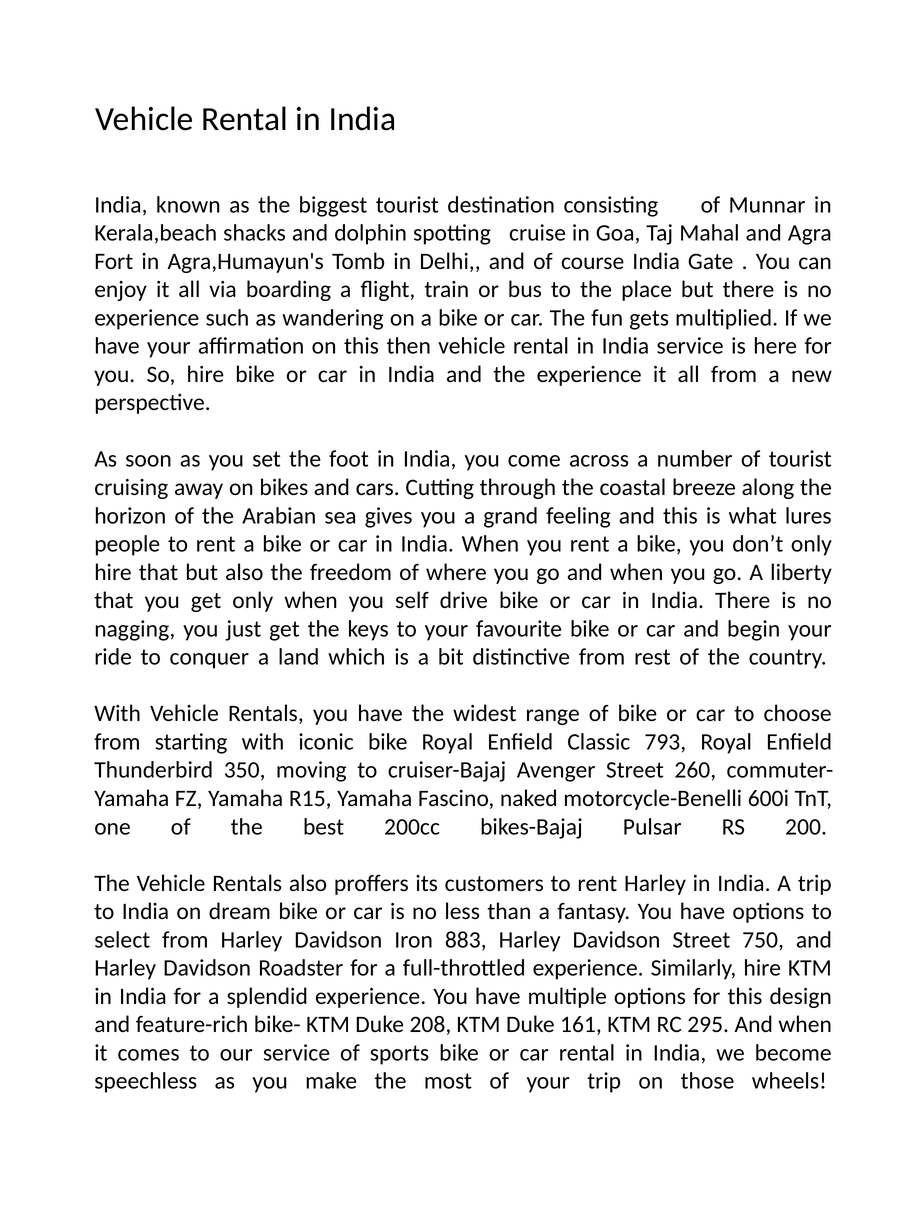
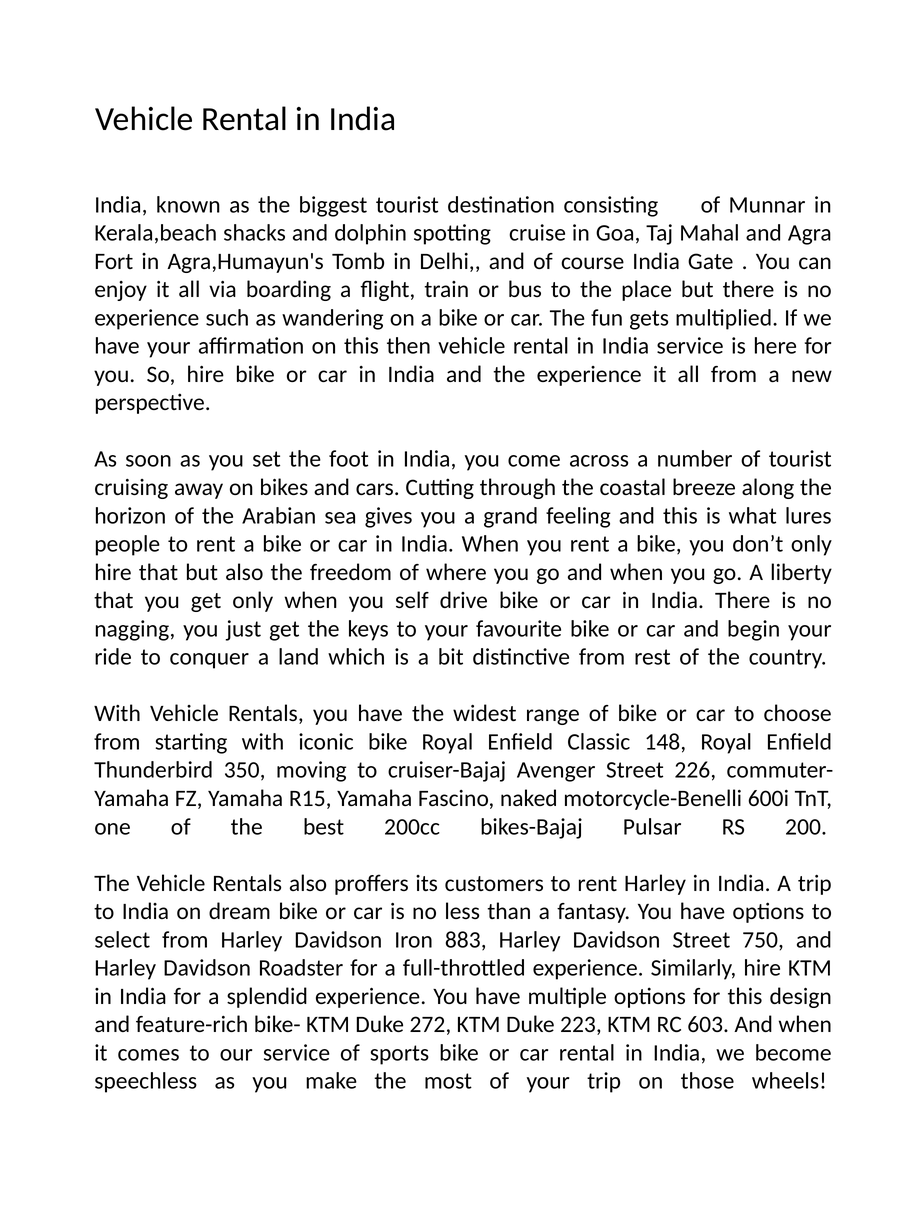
793: 793 -> 148
260: 260 -> 226
208: 208 -> 272
161: 161 -> 223
295: 295 -> 603
